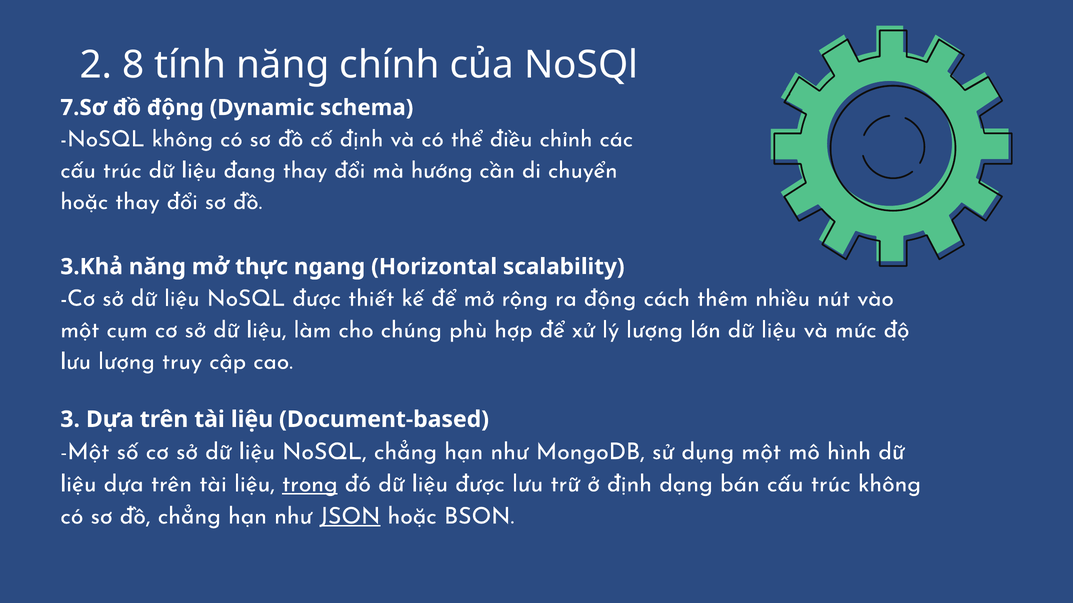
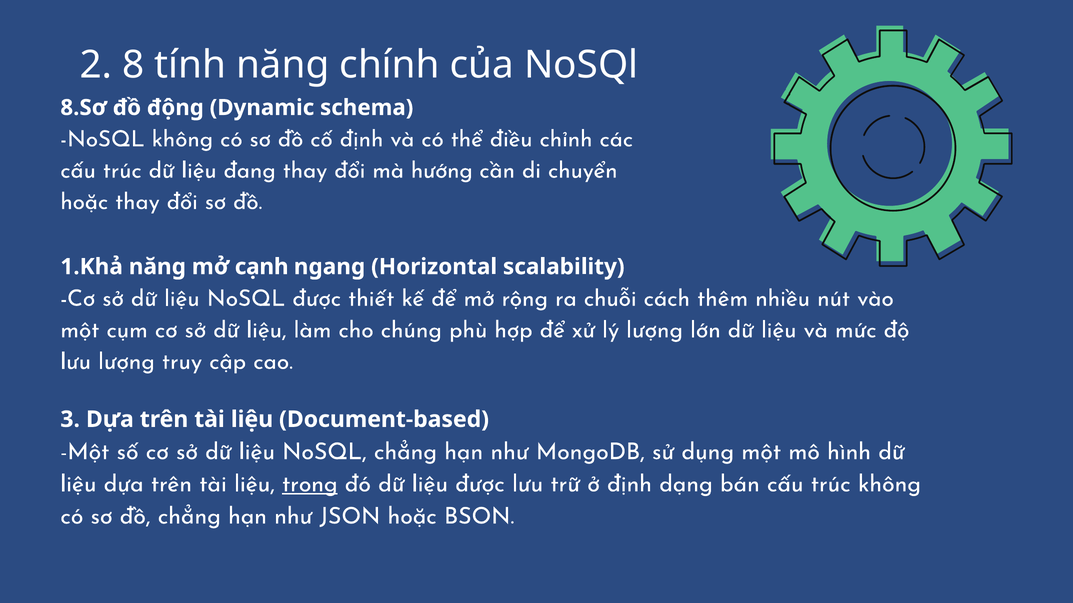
7.Sơ: 7.Sơ -> 8.Sơ
3.Khả: 3.Khả -> 1.Khả
thực: thực -> cạnh
ra động: động -> chuỗi
JSON underline: present -> none
